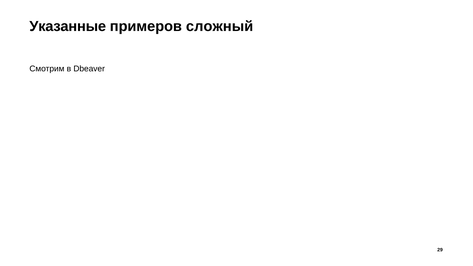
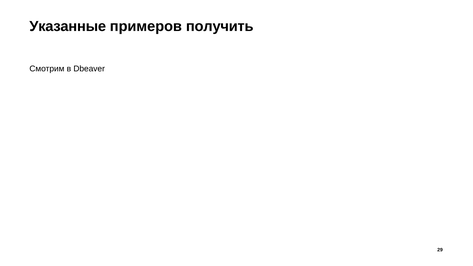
сложный: сложный -> получить
